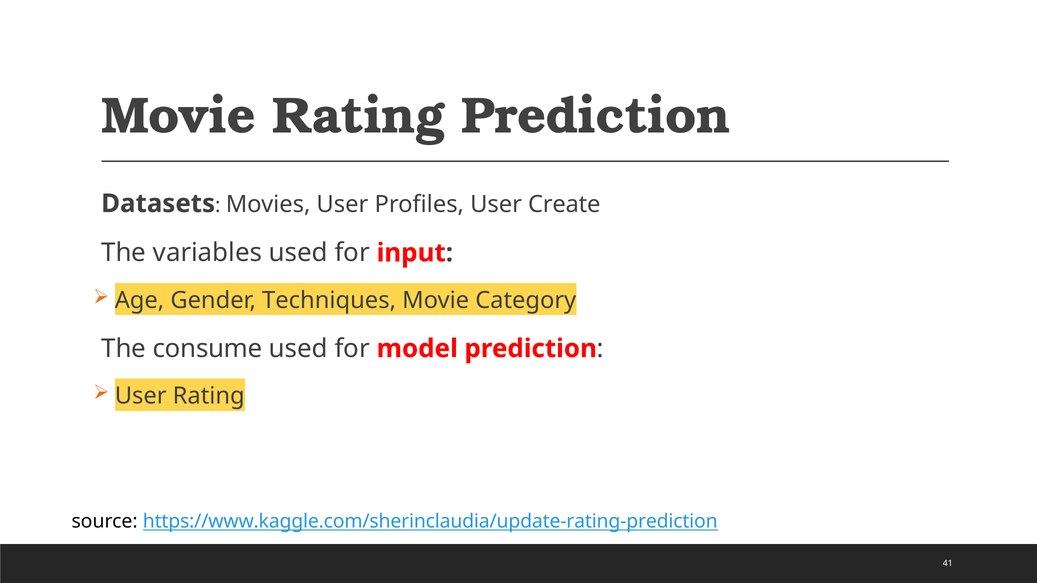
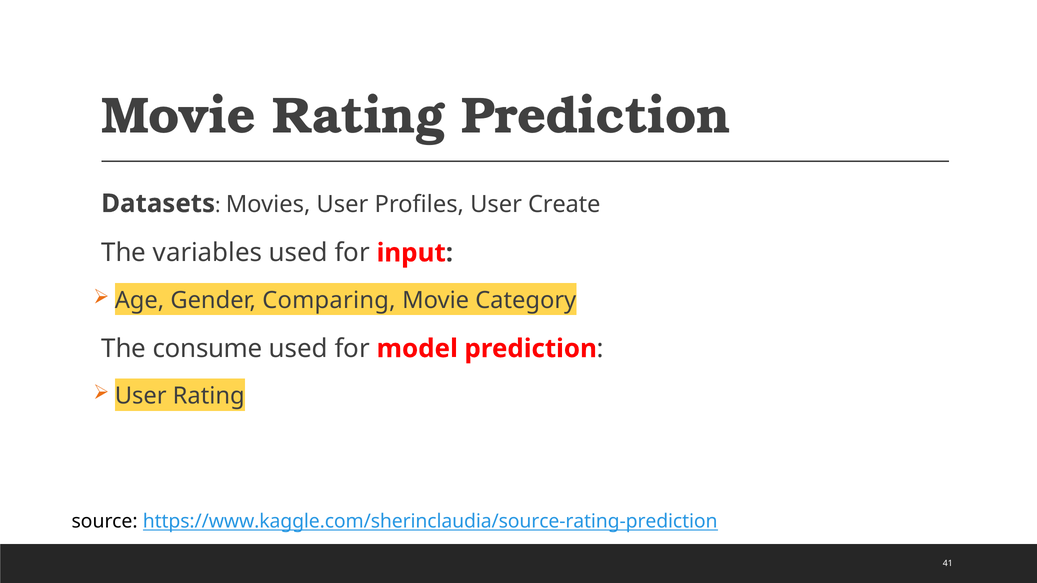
Techniques: Techniques -> Comparing
https://www.kaggle.com/sherinclaudia/update-rating-prediction: https://www.kaggle.com/sherinclaudia/update-rating-prediction -> https://www.kaggle.com/sherinclaudia/source-rating-prediction
